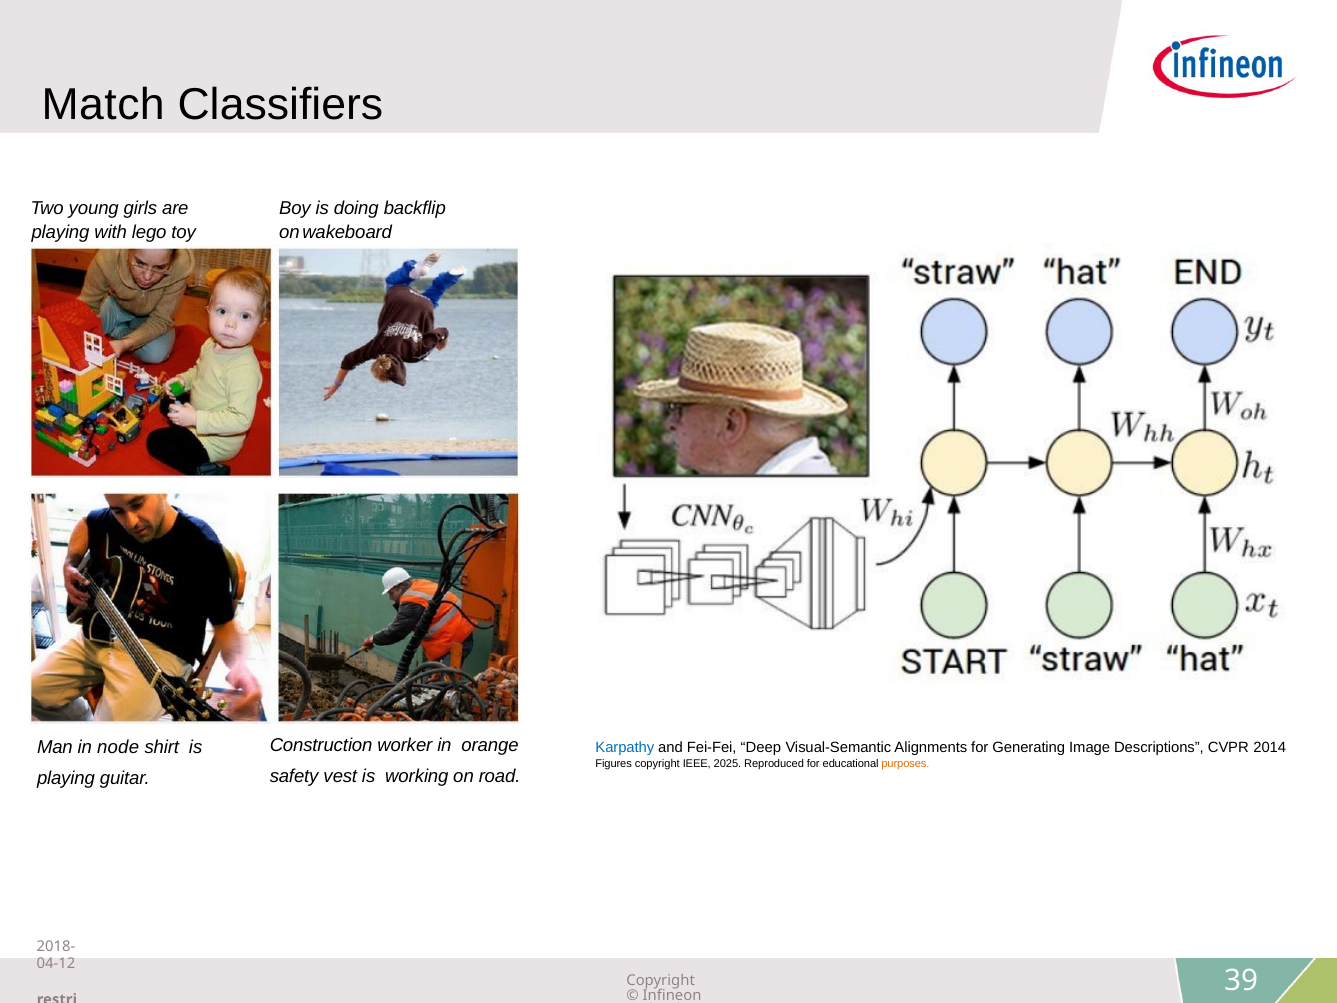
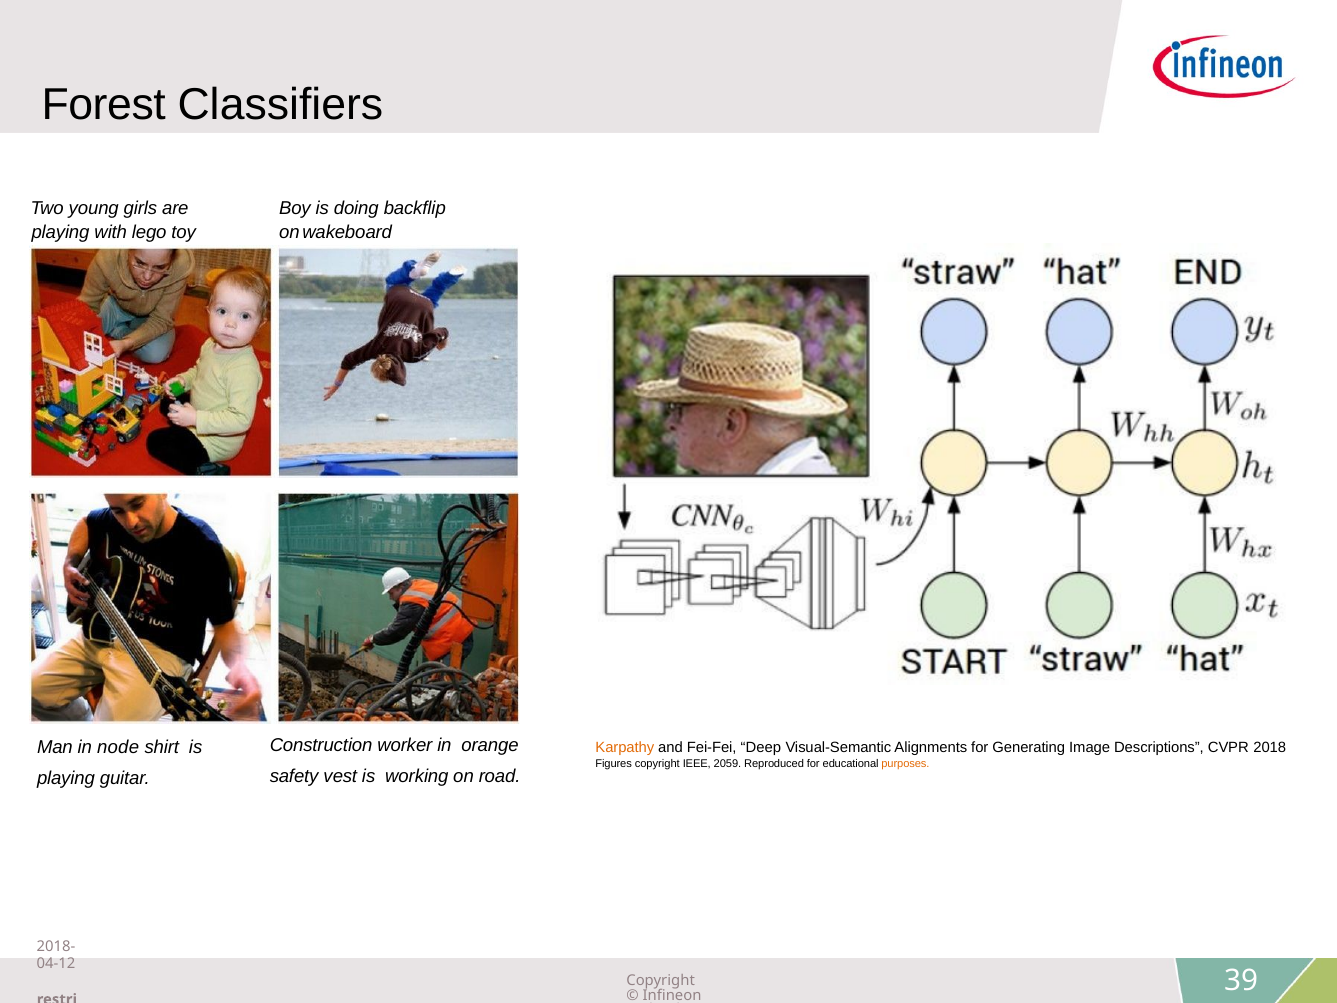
Match: Match -> Forest
Karpathy colour: blue -> orange
CVPR 2014: 2014 -> 2018
2025: 2025 -> 2059
